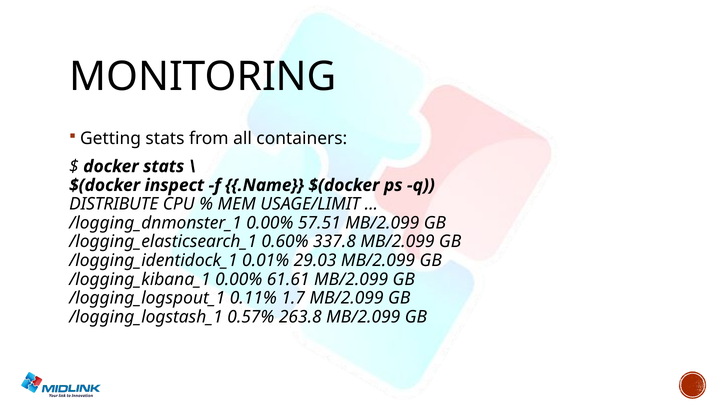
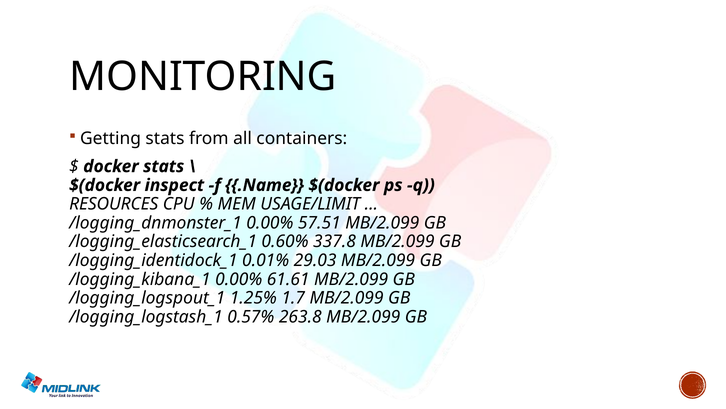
DISTRIBUTE: DISTRIBUTE -> RESOURCES
0.11%: 0.11% -> 1.25%
